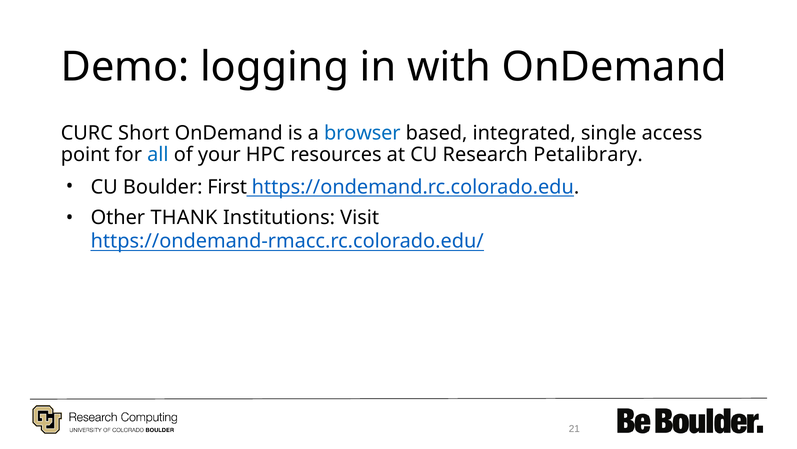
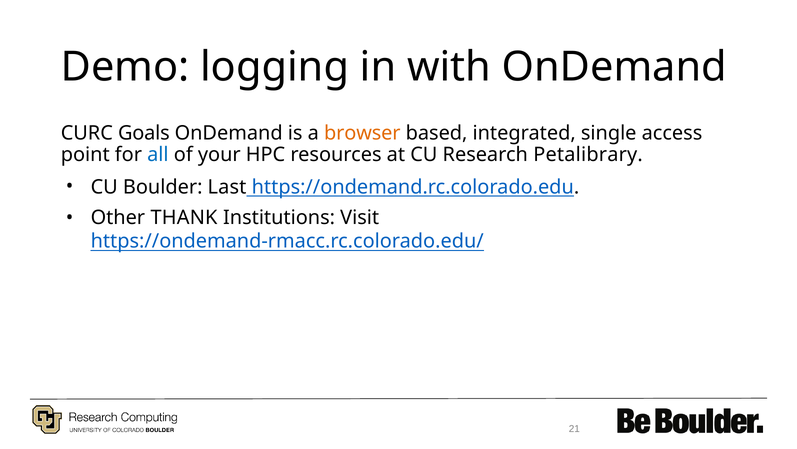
Short: Short -> Goals
browser colour: blue -> orange
First: First -> Last
